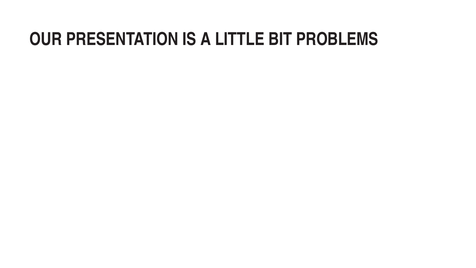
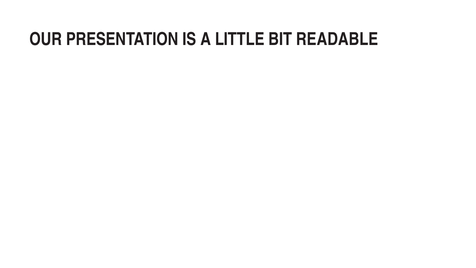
PROBLEMS: PROBLEMS -> READABLE
